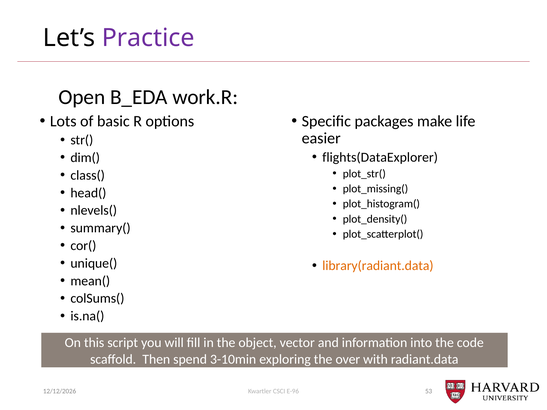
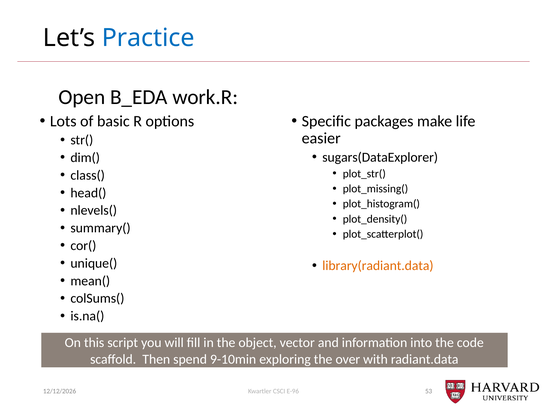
Practice colour: purple -> blue
flights(DataExplorer: flights(DataExplorer -> sugars(DataExplorer
3-10min: 3-10min -> 9-10min
